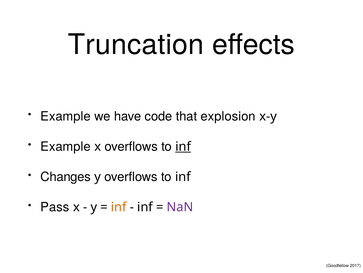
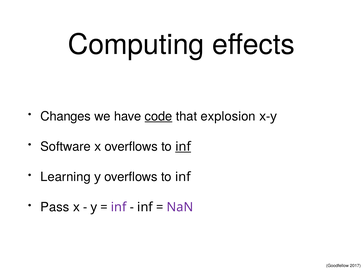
Truncation: Truncation -> Computing
Example at (66, 116): Example -> Changes
code underline: none -> present
Example at (66, 146): Example -> Software
Changes: Changes -> Learning
inf at (119, 207) colour: orange -> purple
